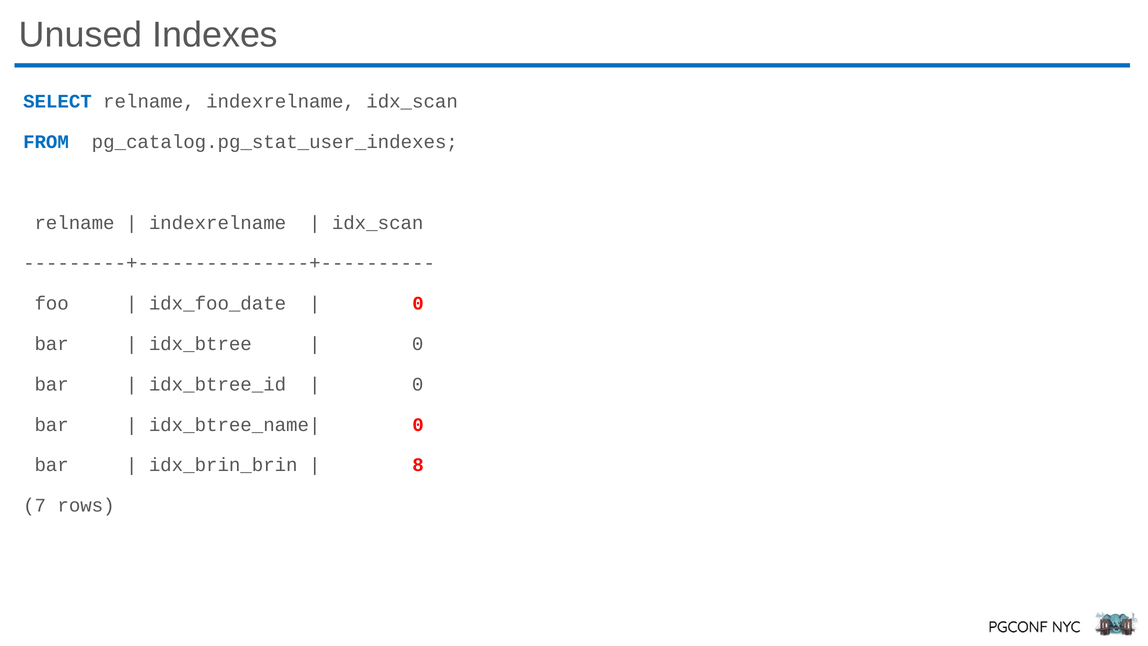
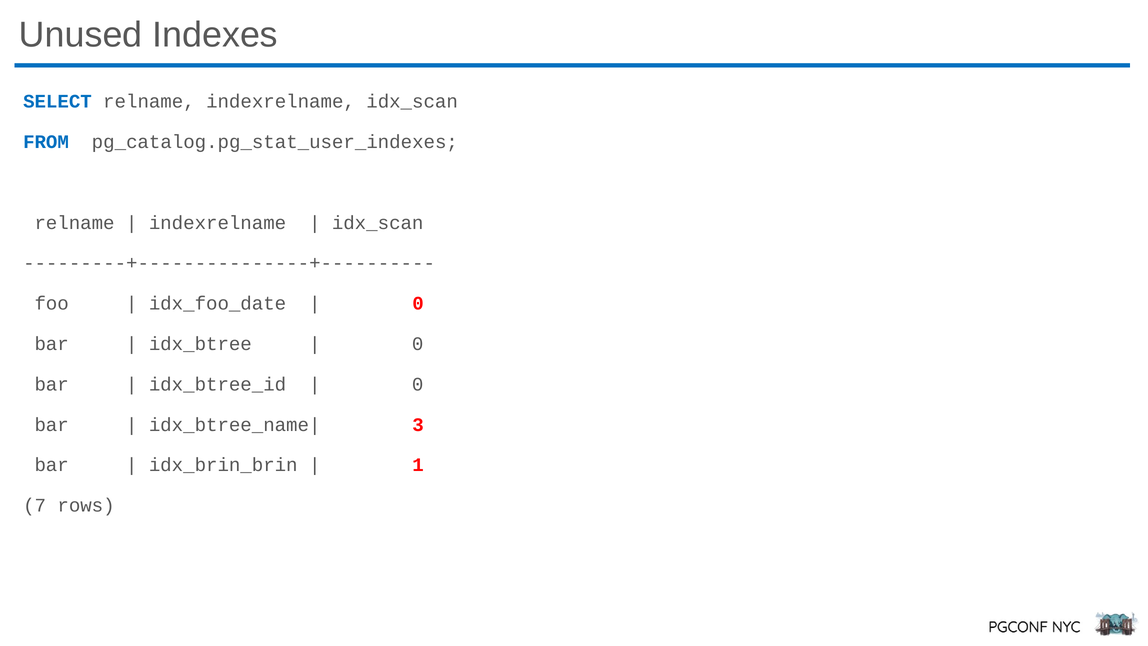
0 at (418, 425): 0 -> 3
8: 8 -> 1
